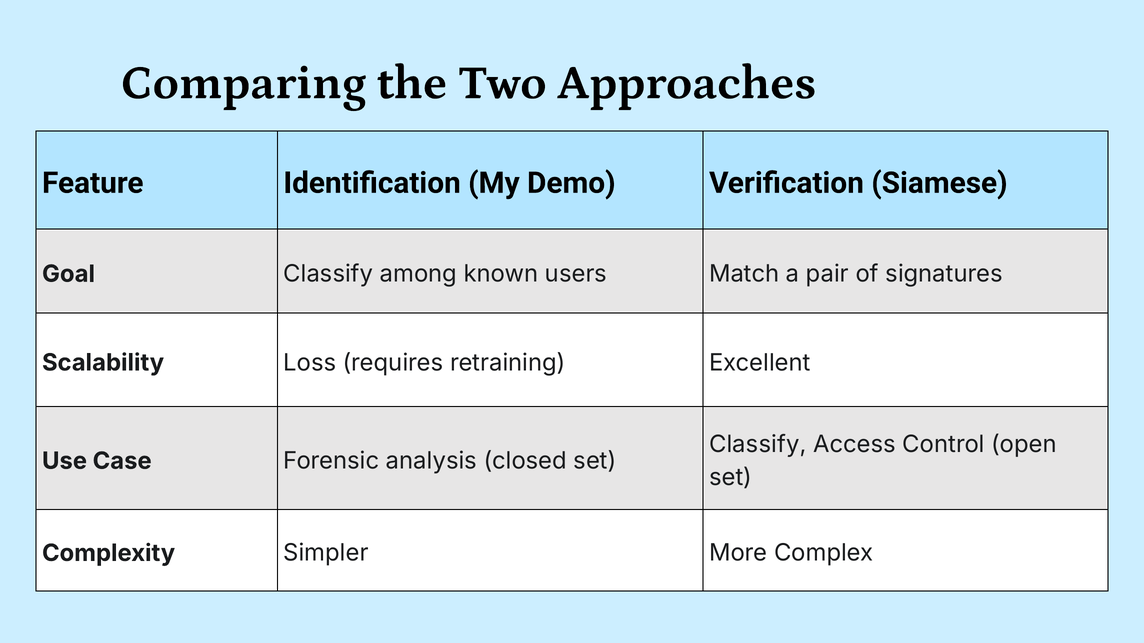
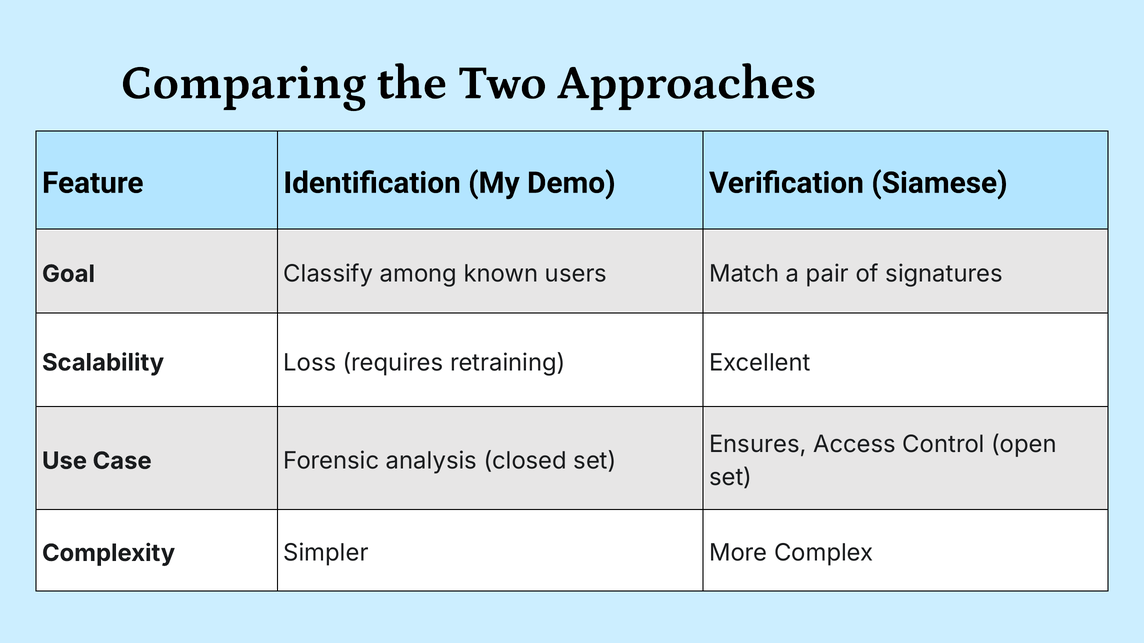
Classify at (758, 445): Classify -> Ensures
